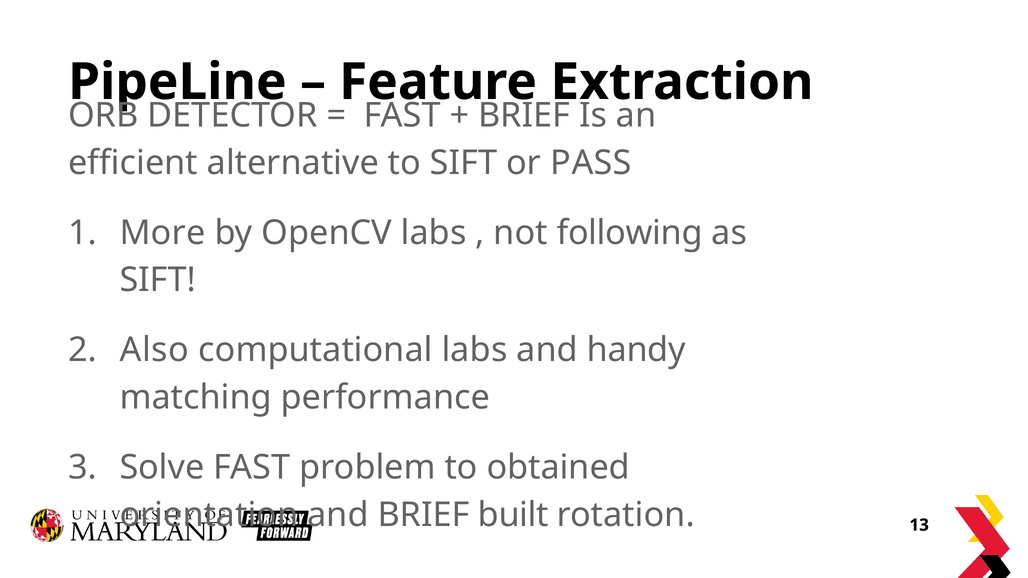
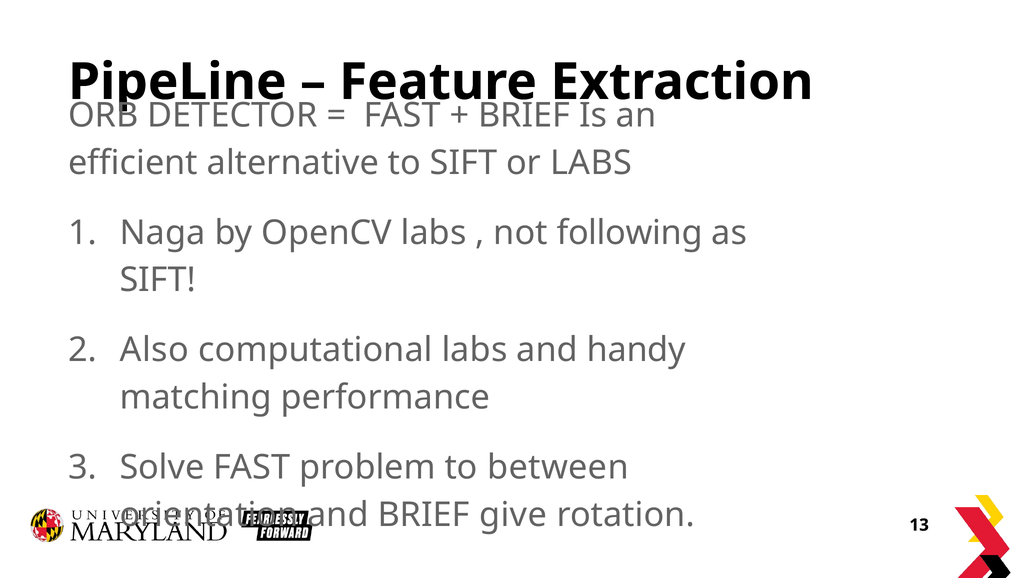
or PASS: PASS -> LABS
More: More -> Naga
obtained: obtained -> between
built: built -> give
